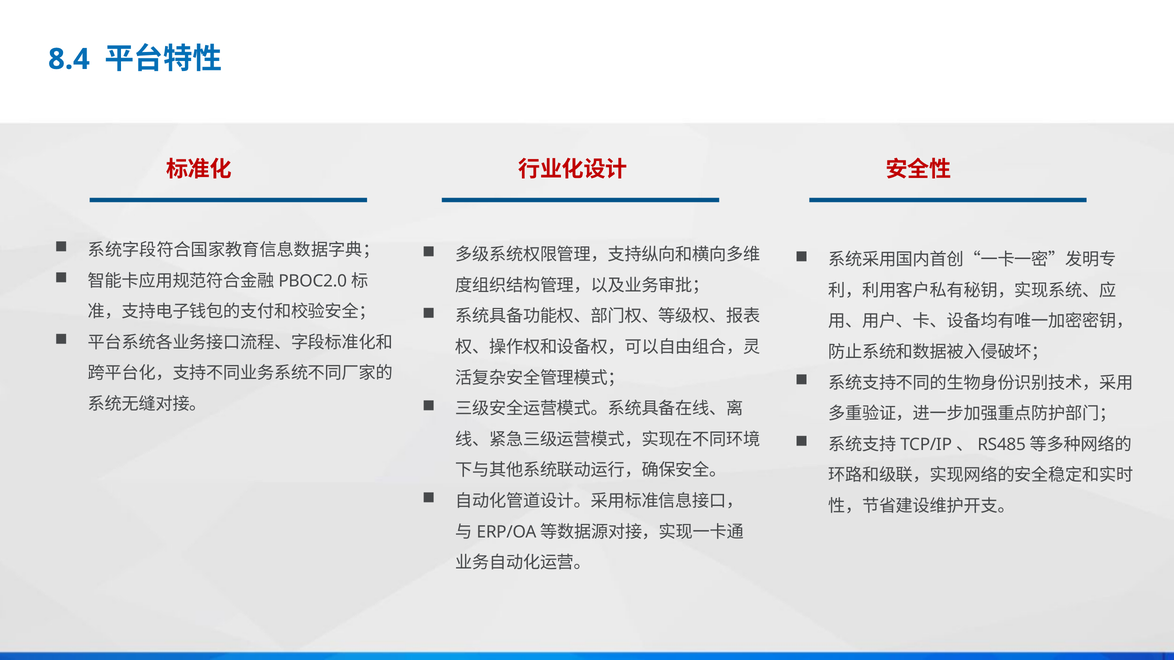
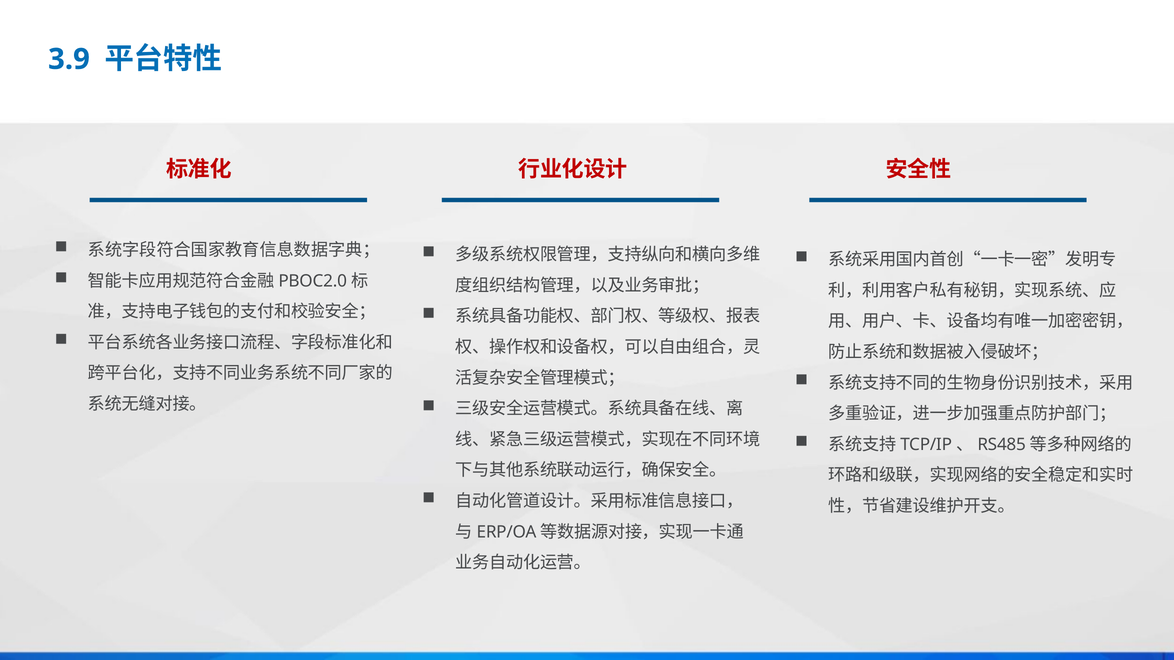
8.4: 8.4 -> 3.9
